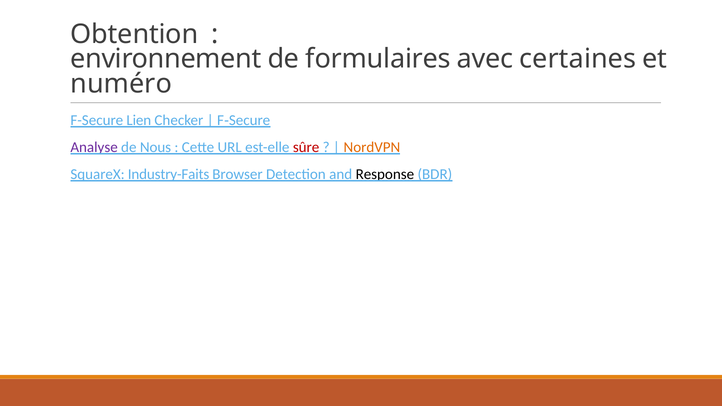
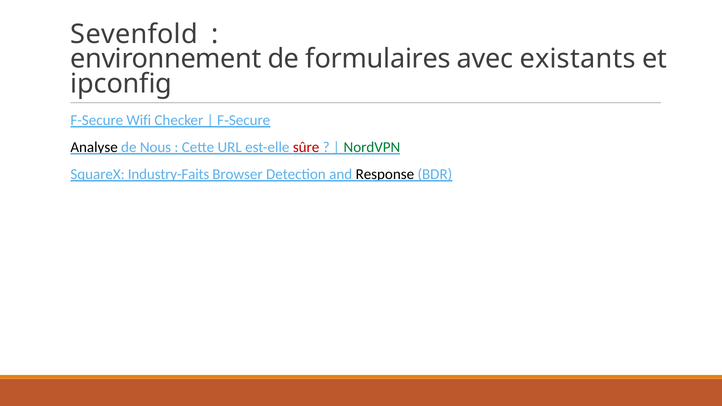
Obtention: Obtention -> Sevenfold
certaines: certaines -> existants
numéro: numéro -> ipconfig
Lien: Lien -> Wifi
Analyse colour: purple -> black
NordVPN colour: orange -> green
